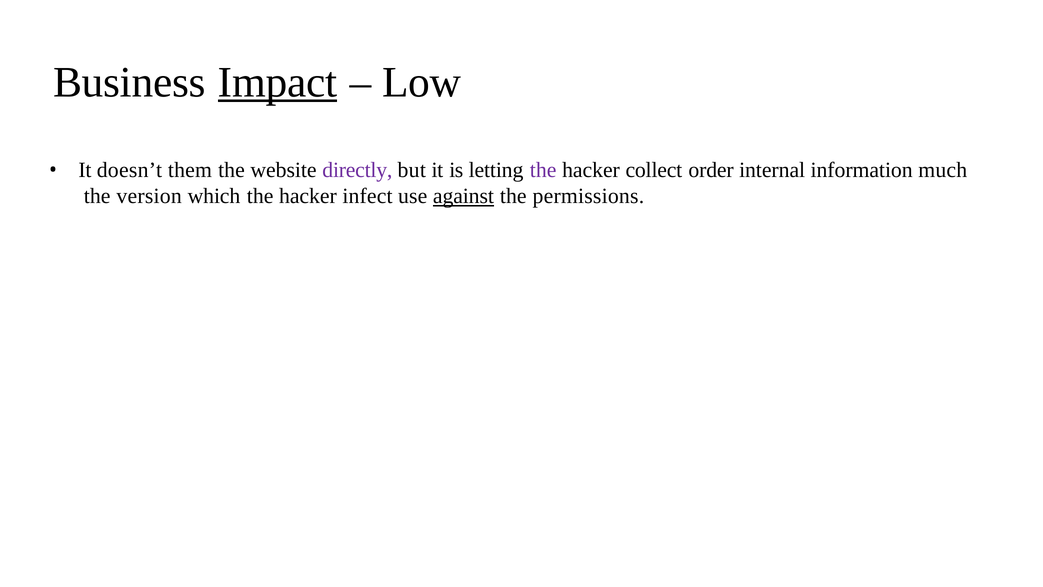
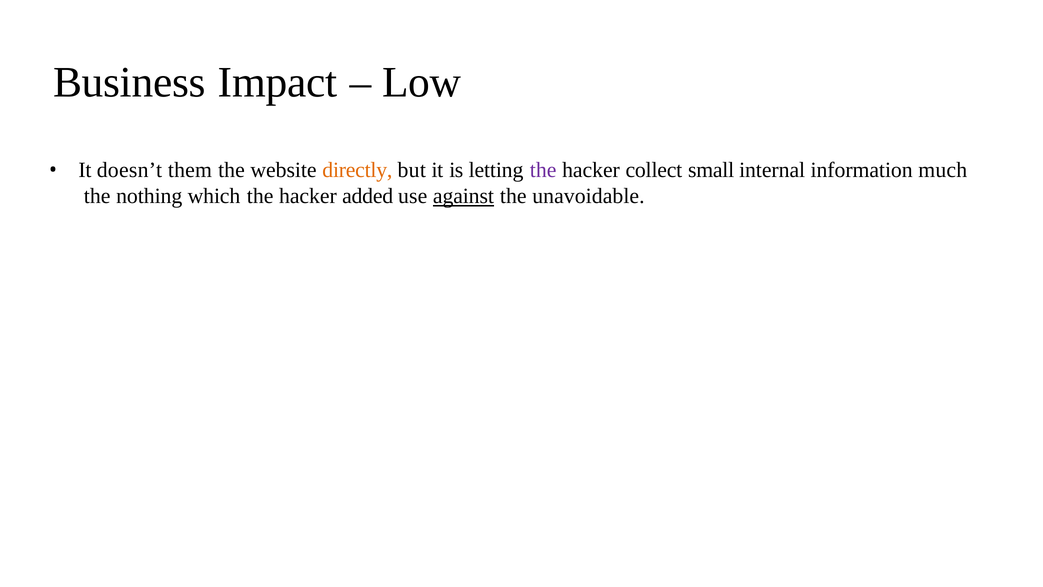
Impact underline: present -> none
directly colour: purple -> orange
order: order -> small
version: version -> nothing
infect: infect -> added
permissions: permissions -> unavoidable
